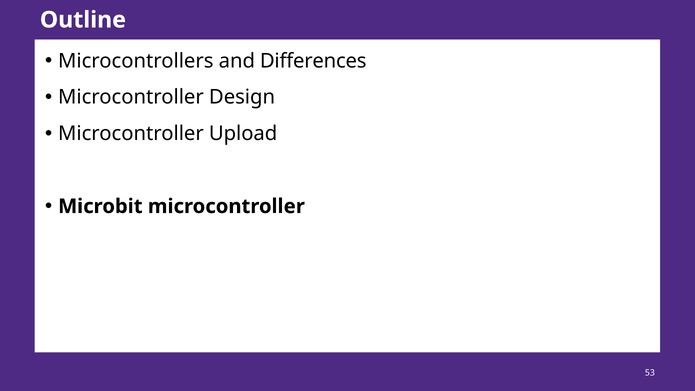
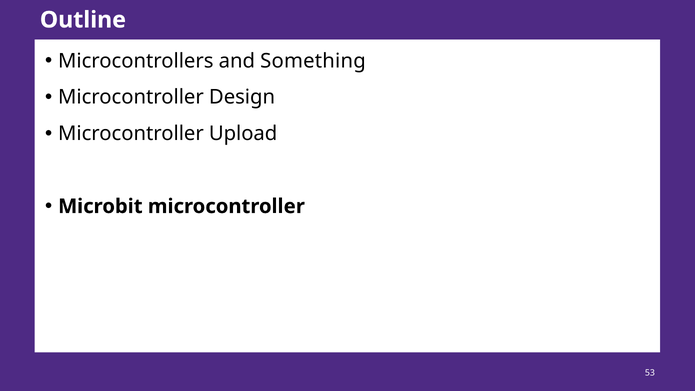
Differences: Differences -> Something
